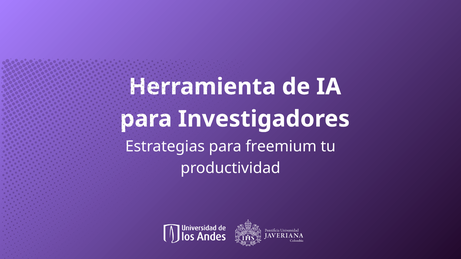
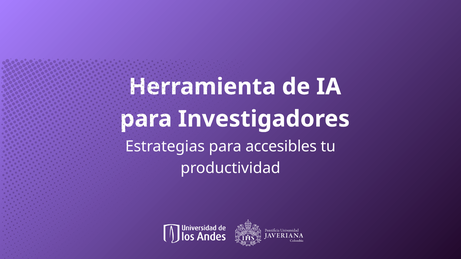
freemium: freemium -> accesibles
